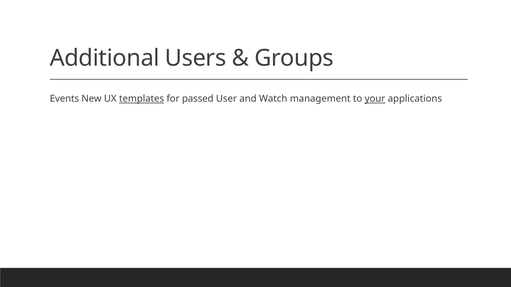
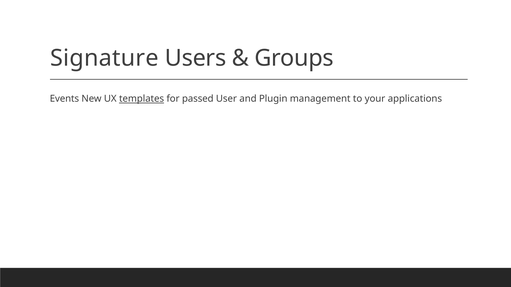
Additional: Additional -> Signature
Watch: Watch -> Plugin
your underline: present -> none
